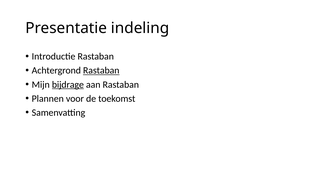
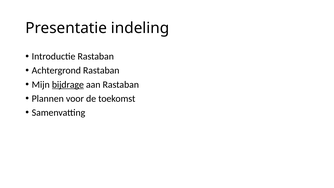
Rastaban at (101, 70) underline: present -> none
